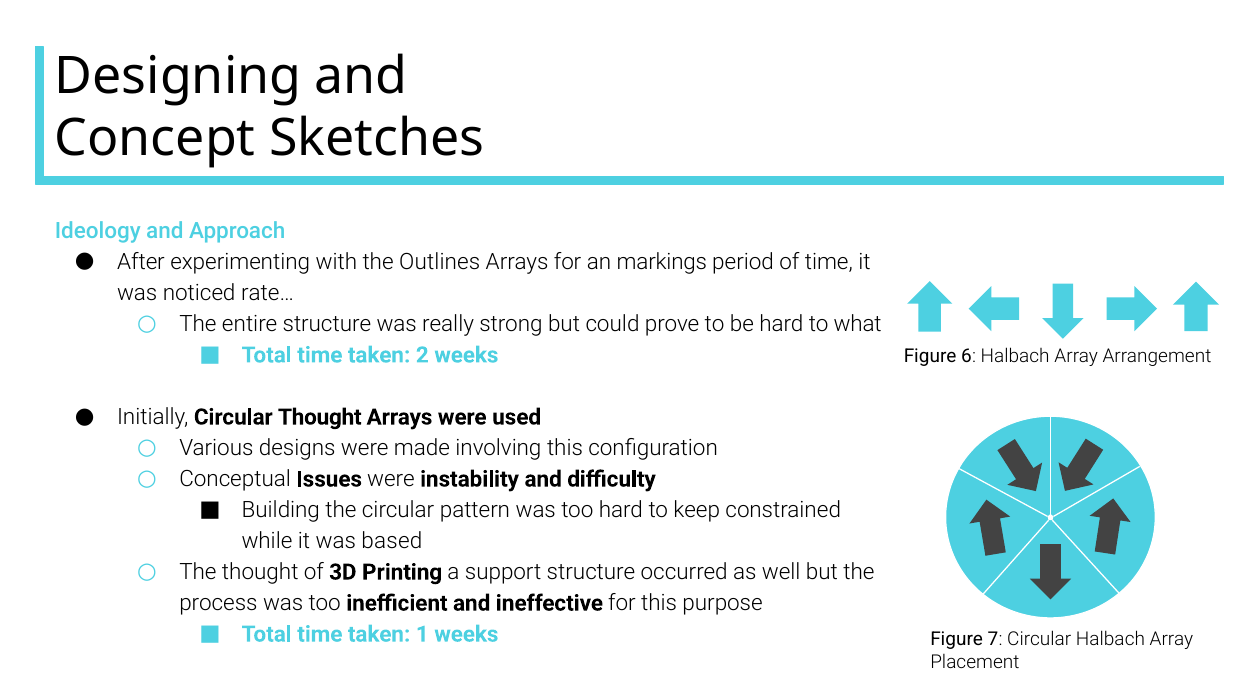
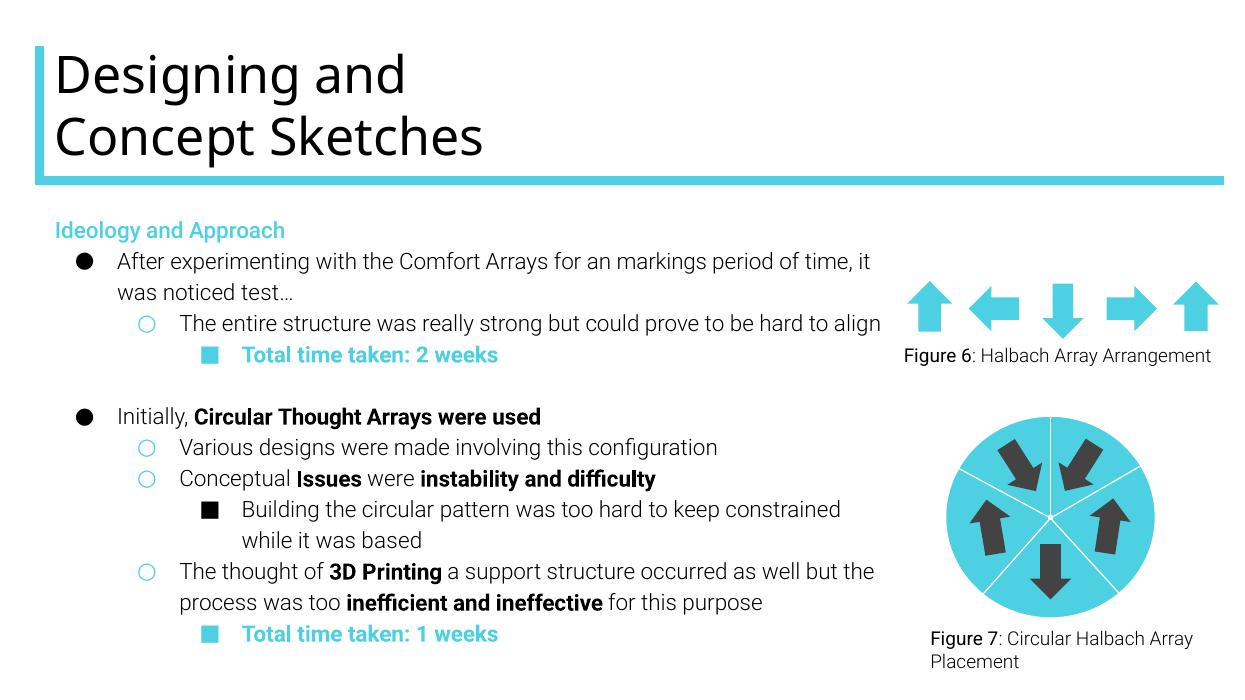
Outlines: Outlines -> Comfort
rate…: rate… -> test…
what: what -> align
